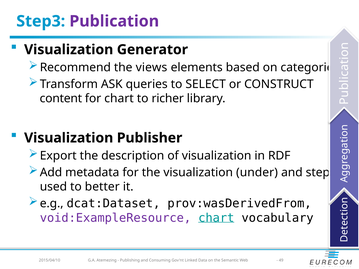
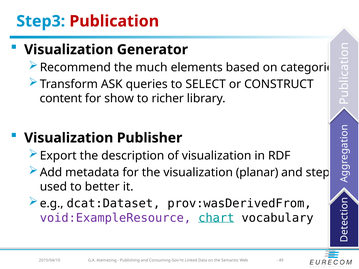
Publication colour: purple -> red
views: views -> much
for chart: chart -> show
under: under -> planar
